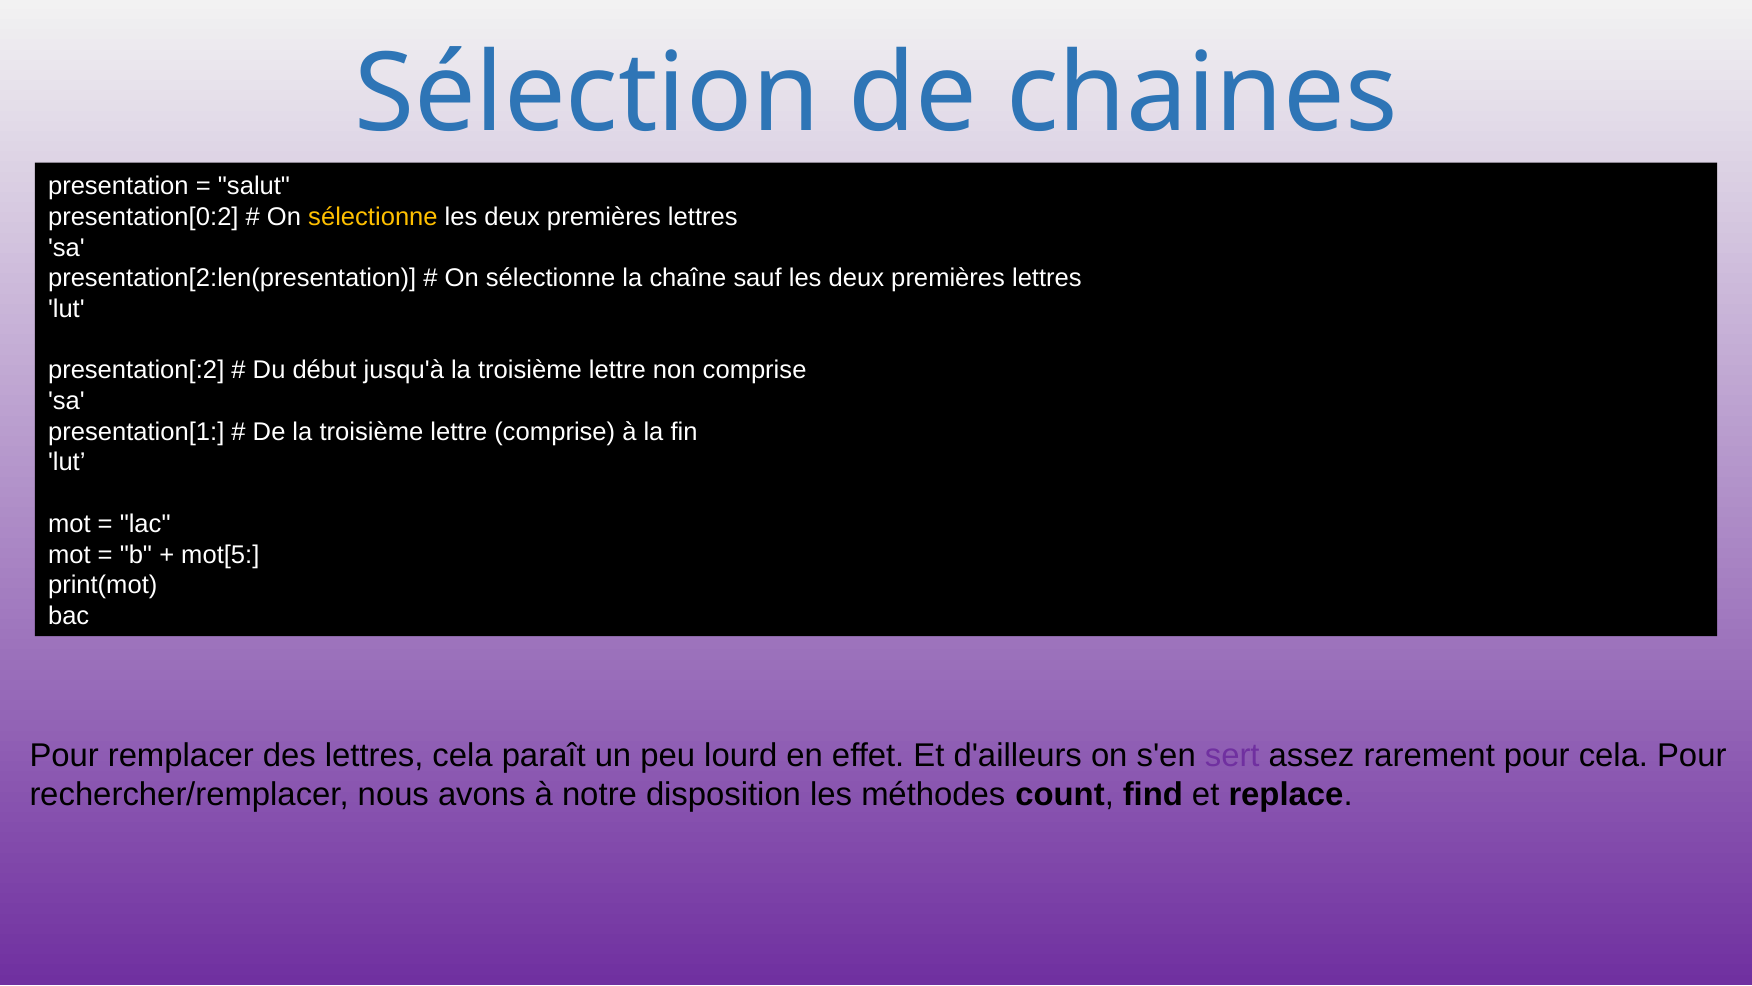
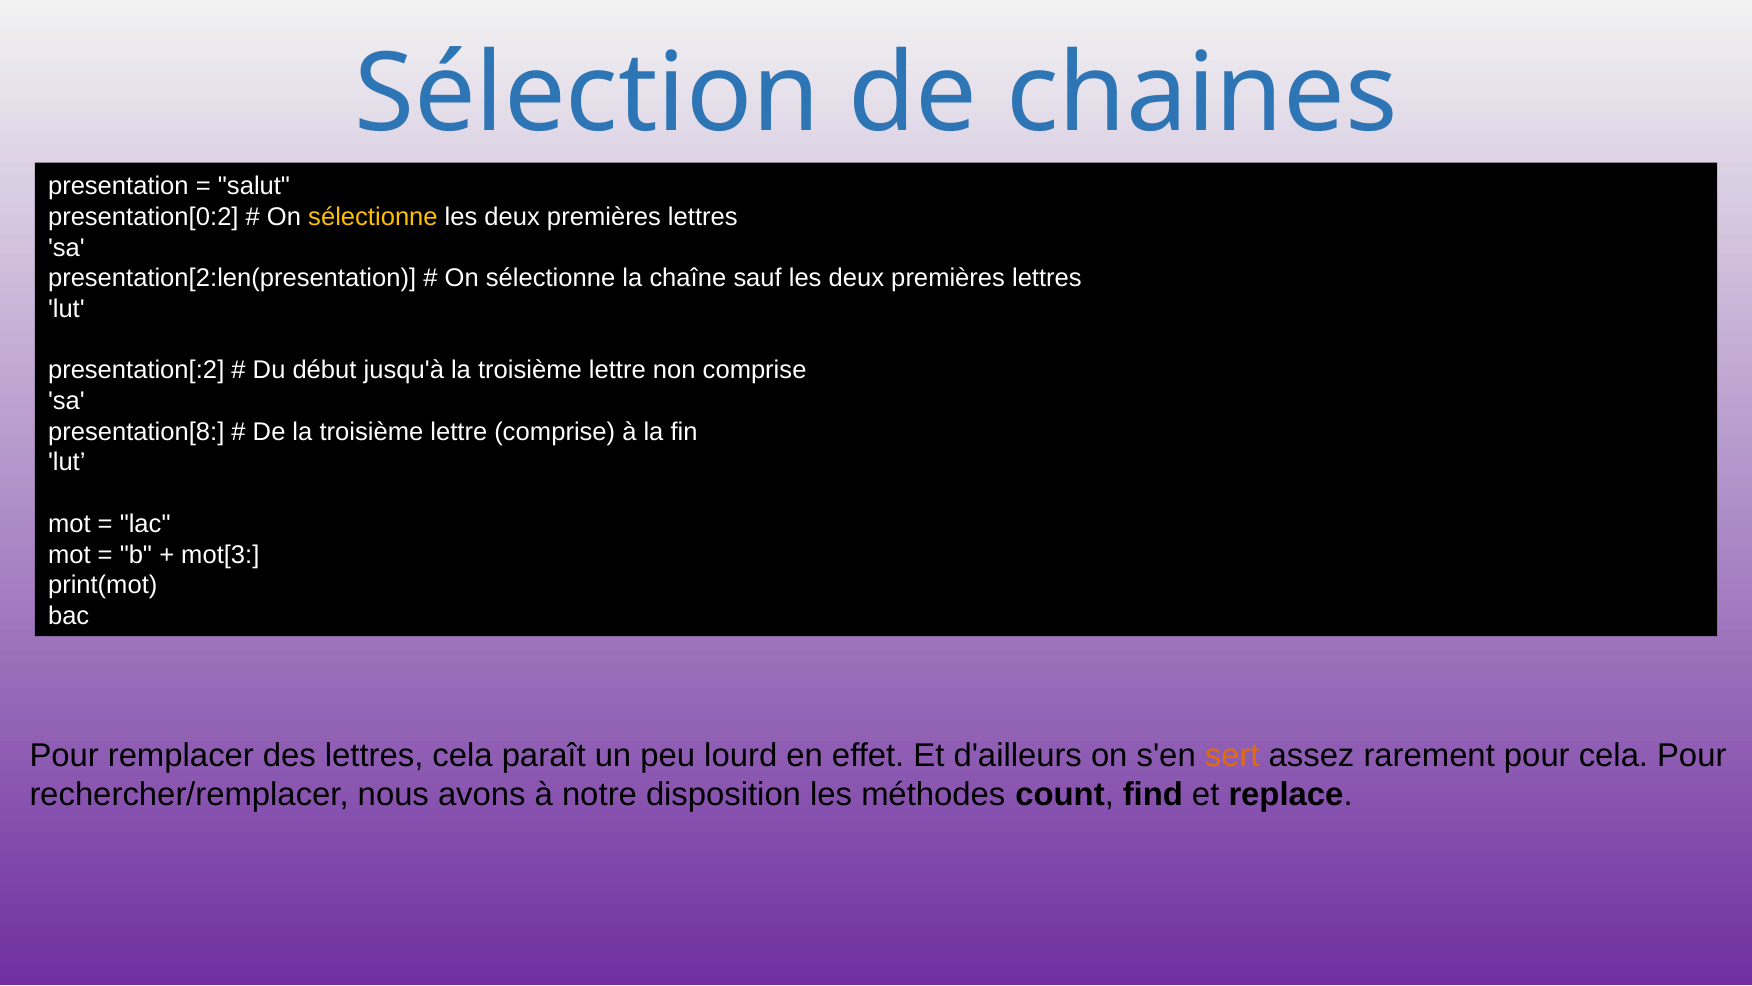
presentation[1: presentation[1 -> presentation[8
mot[5: mot[5 -> mot[3
sert colour: purple -> orange
